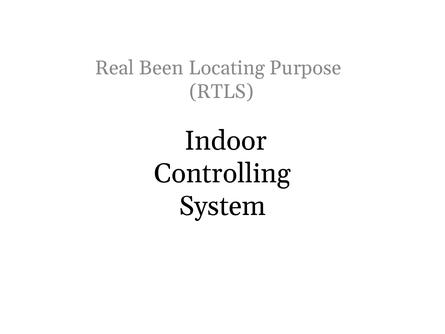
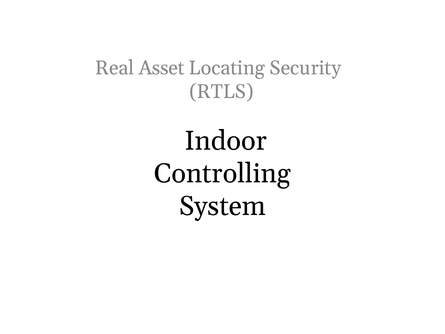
Been: Been -> Asset
Purpose: Purpose -> Security
